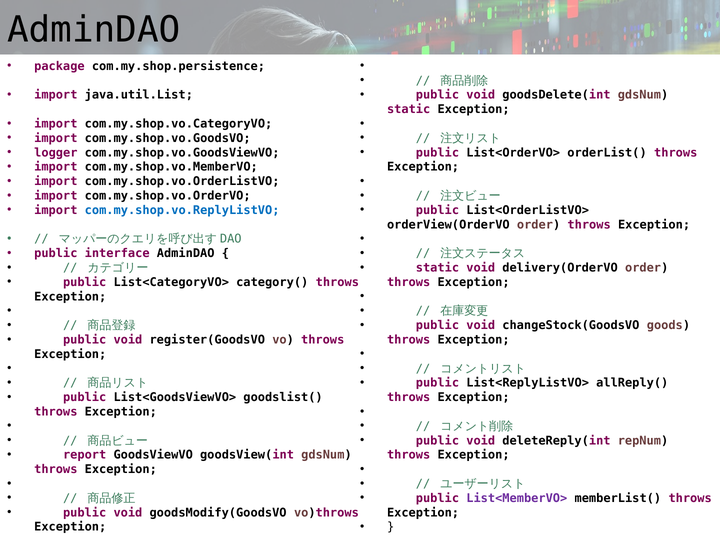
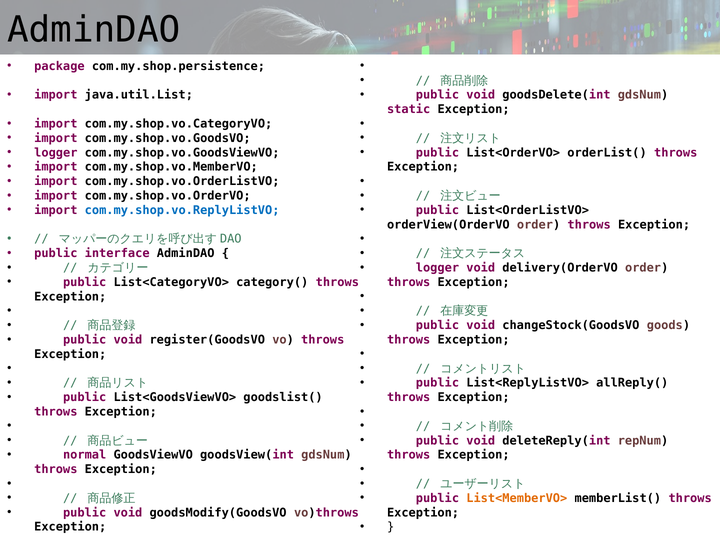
static at (437, 268): static -> logger
report: report -> normal
List<MemberVO> colour: purple -> orange
